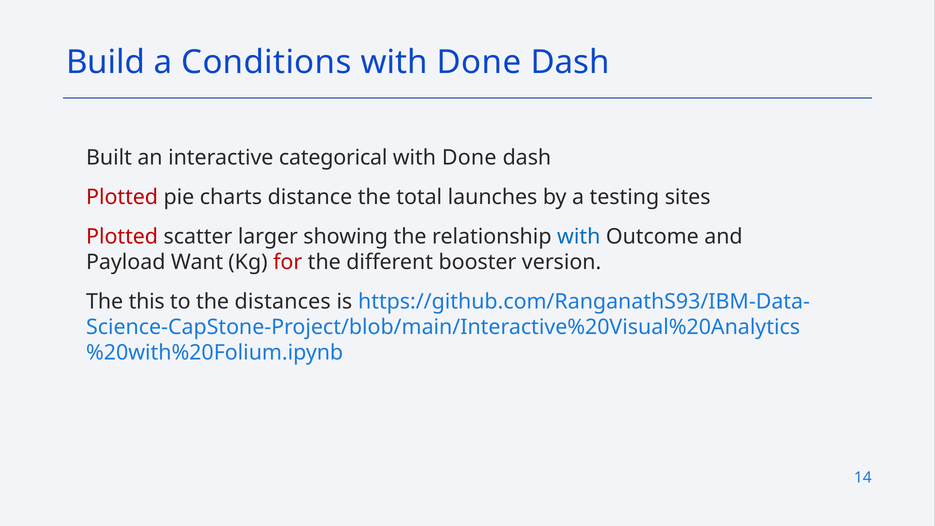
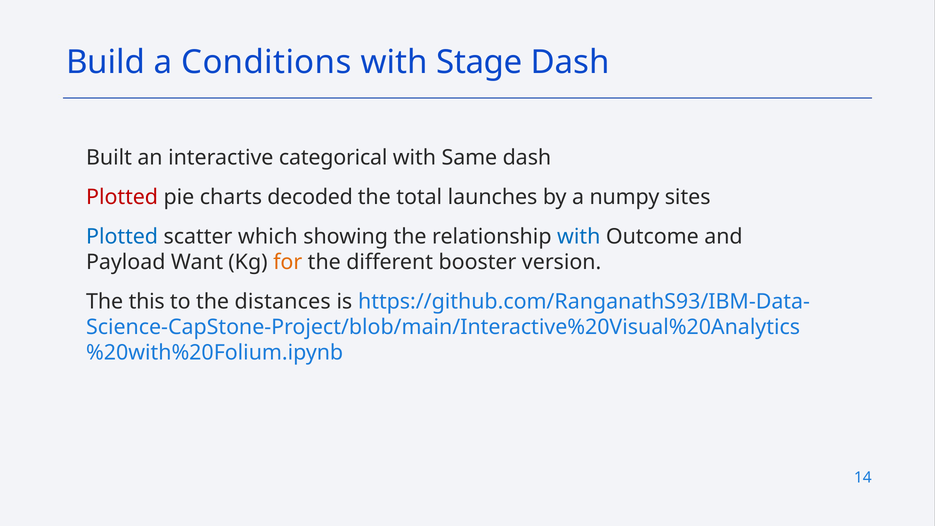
Done at (479, 62): Done -> Stage
Done at (469, 158): Done -> Same
distance: distance -> decoded
testing: testing -> numpy
Plotted at (122, 236) colour: red -> blue
larger: larger -> which
for colour: red -> orange
